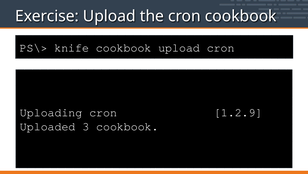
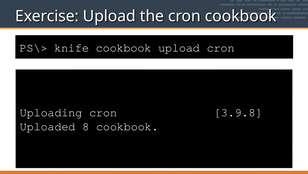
1.2.9: 1.2.9 -> 3.9.8
3: 3 -> 8
